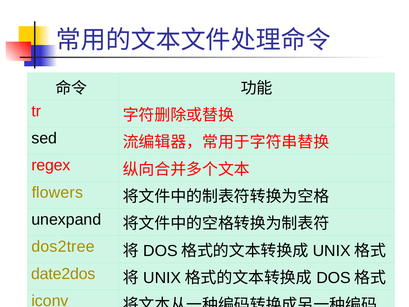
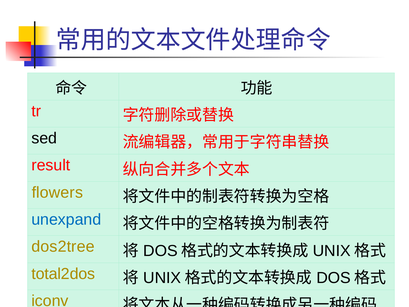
regex: regex -> result
unexpand colour: black -> blue
date2dos: date2dos -> total2dos
